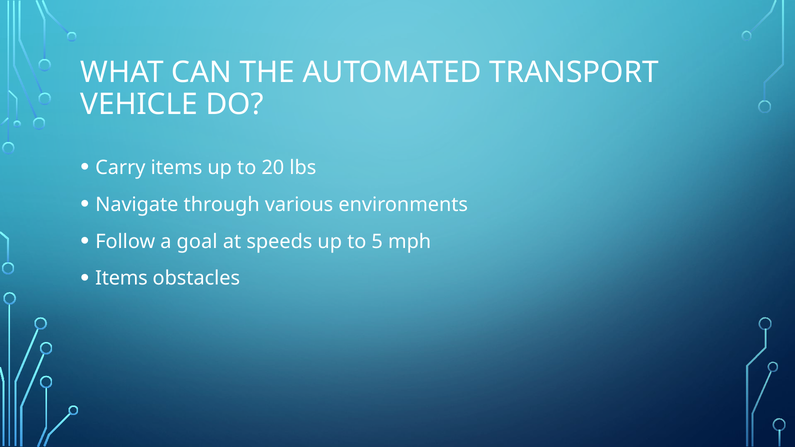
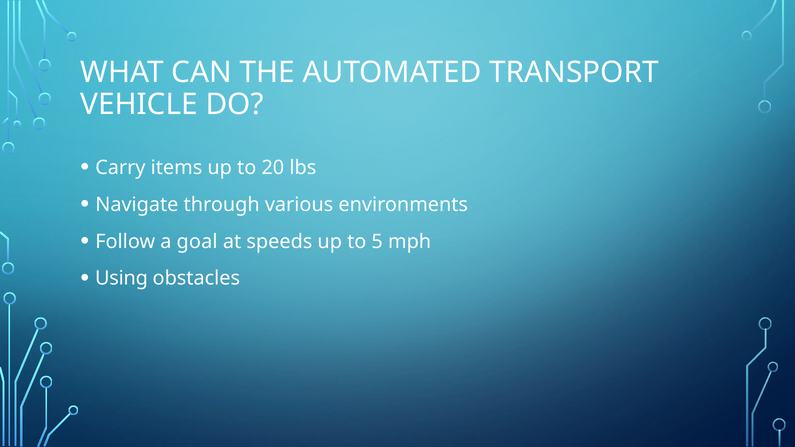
Items at (121, 278): Items -> Using
